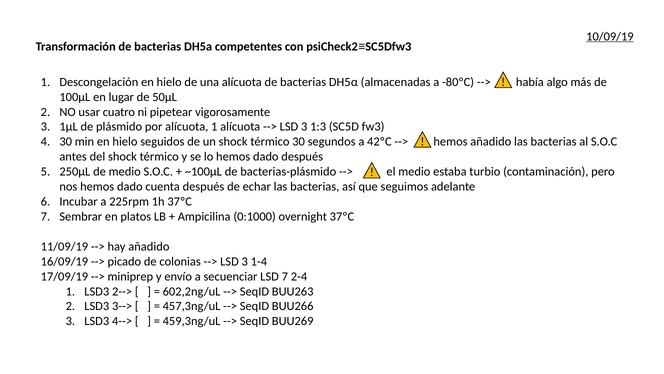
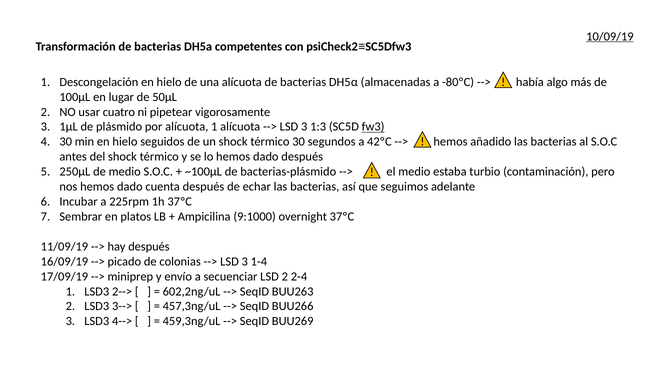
fw3 underline: none -> present
0:1000: 0:1000 -> 9:1000
hay añadido: añadido -> después
LSD 7: 7 -> 2
